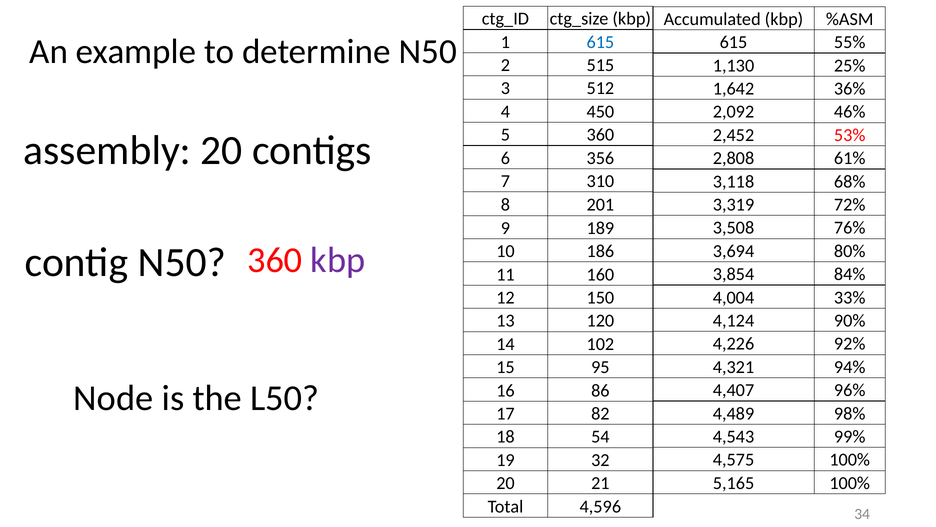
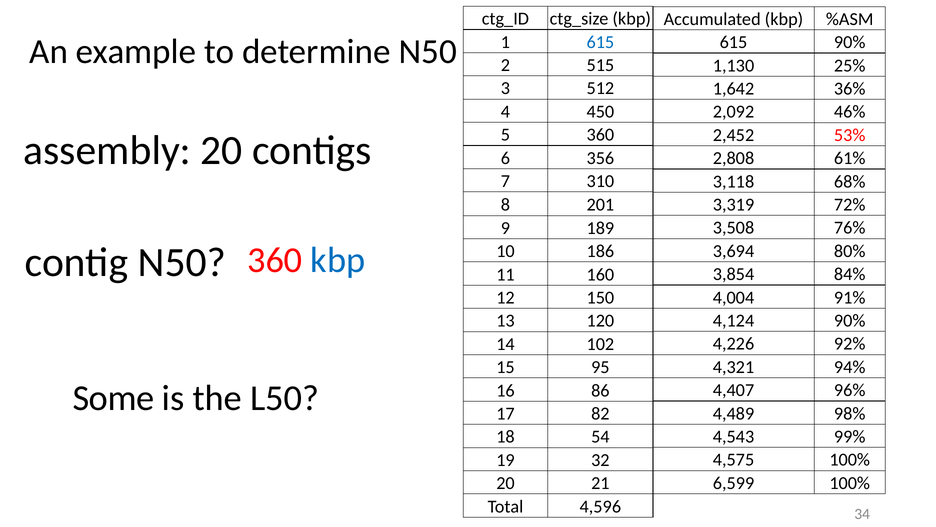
615 55%: 55% -> 90%
kbp at (338, 260) colour: purple -> blue
33%: 33% -> 91%
Node: Node -> Some
5,165: 5,165 -> 6,599
